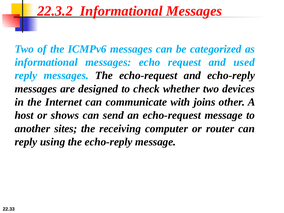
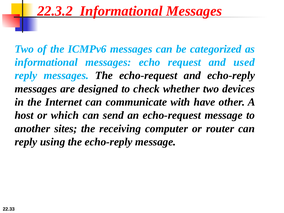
joins: joins -> have
shows: shows -> which
